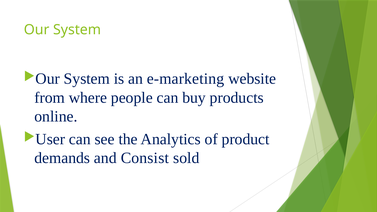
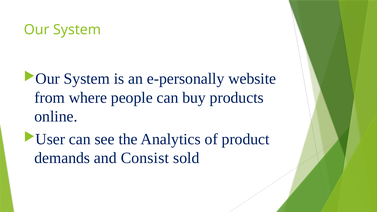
e-marketing: e-marketing -> e-personally
